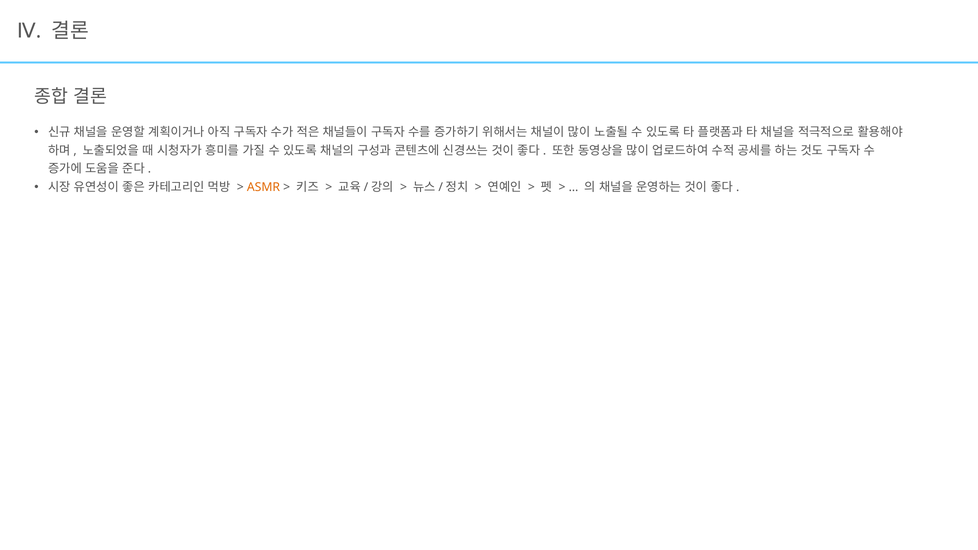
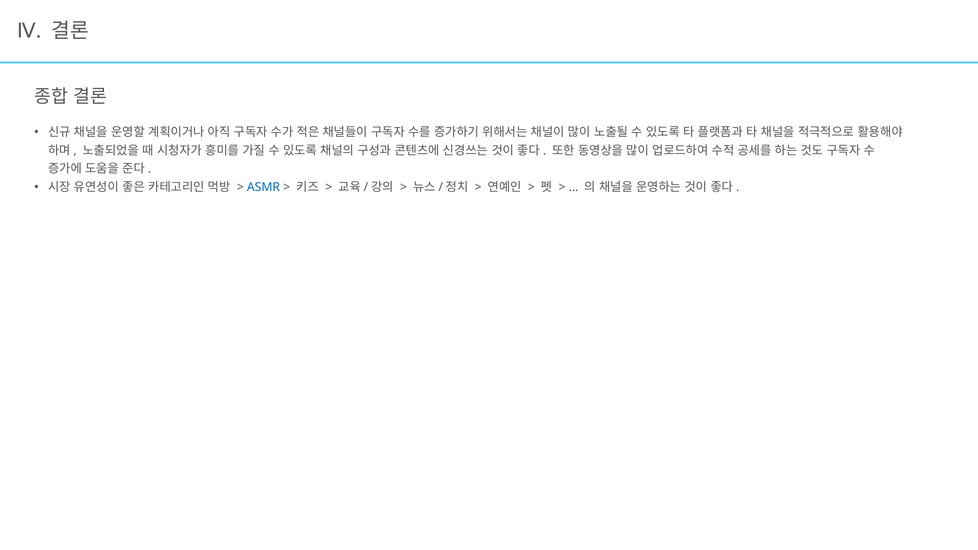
ASMR colour: orange -> blue
